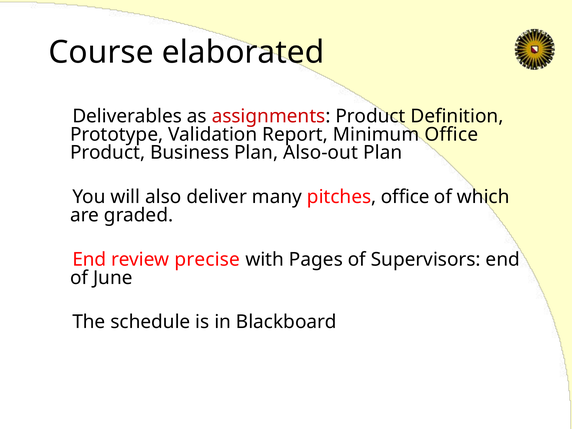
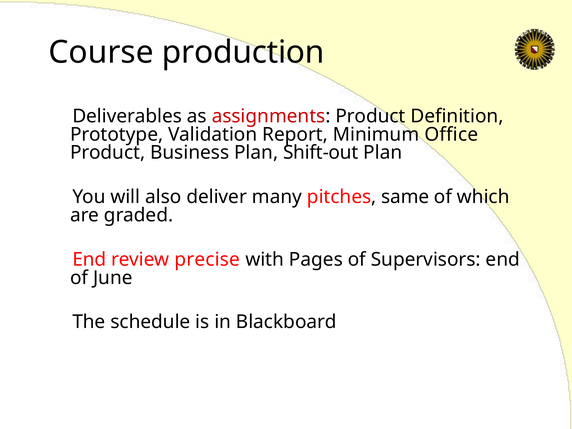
elaborated: elaborated -> production
Also-out: Also-out -> Shift-out
pitches office: office -> same
